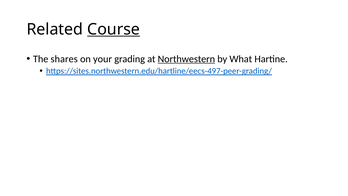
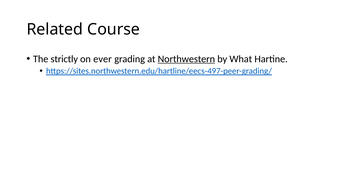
Course underline: present -> none
shares: shares -> strictly
your: your -> ever
